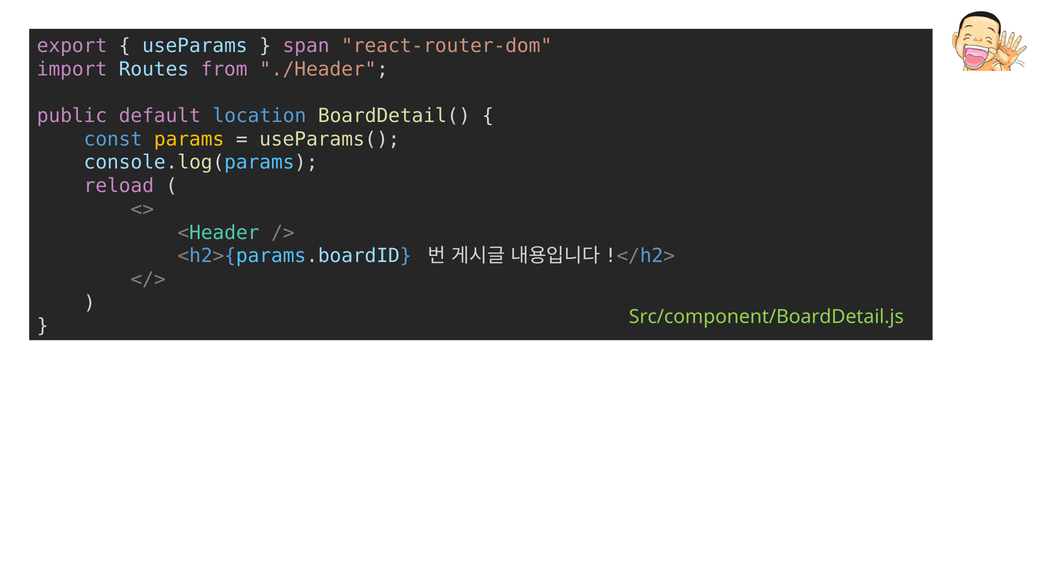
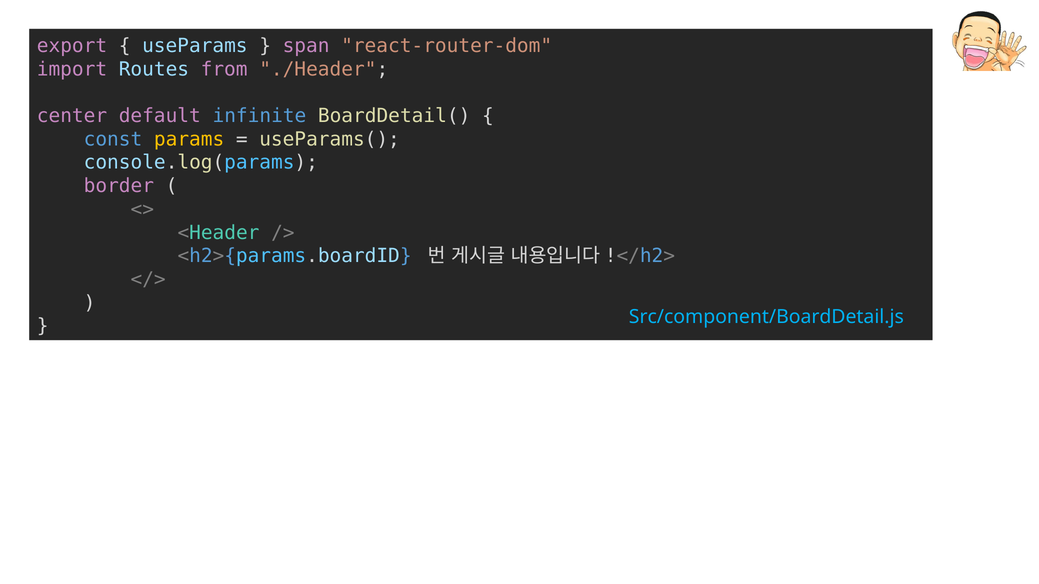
public: public -> center
location: location -> infinite
reload: reload -> border
Src/component/BoardDetail.js colour: light green -> light blue
